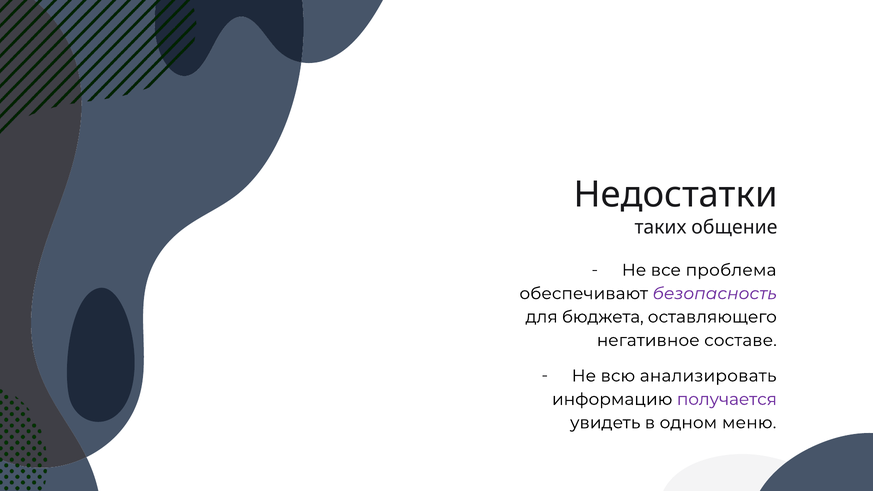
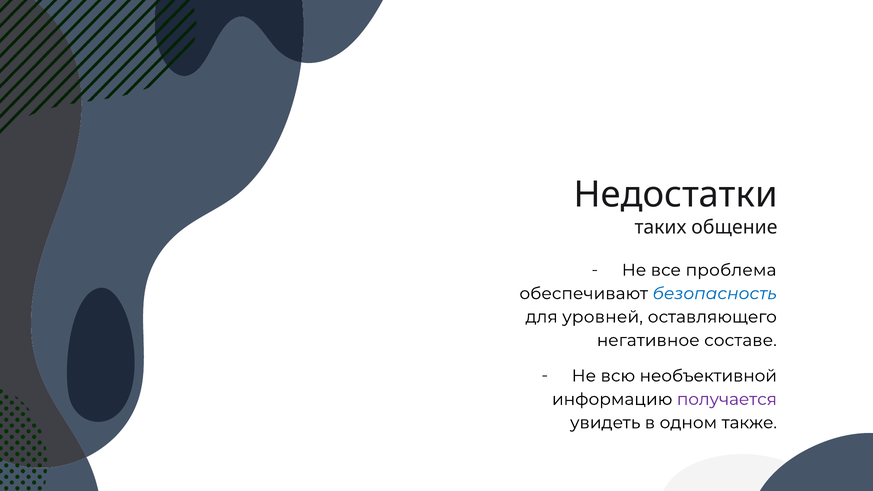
безопасность colour: purple -> blue
бюджета: бюджета -> уровней
анализировать: анализировать -> необъективной
меню: меню -> также
